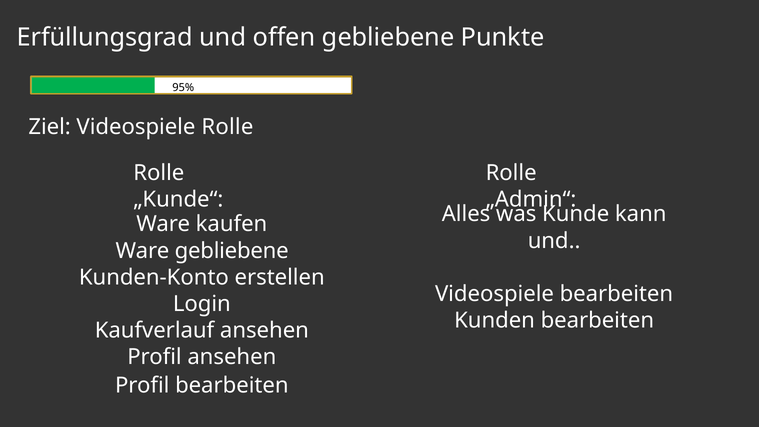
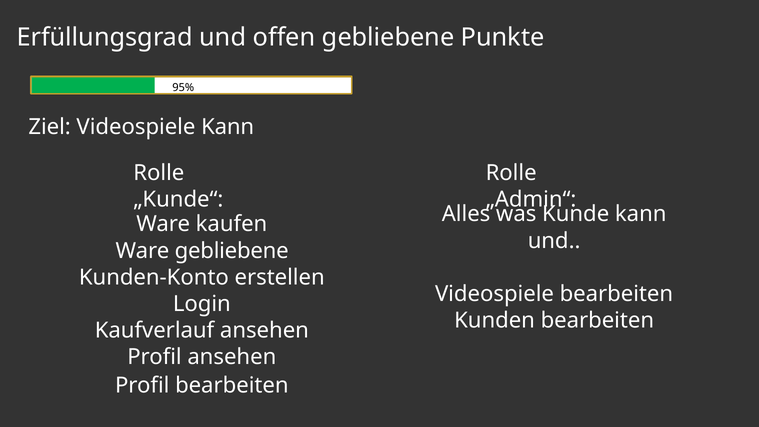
Videospiele Rolle: Rolle -> Kann
